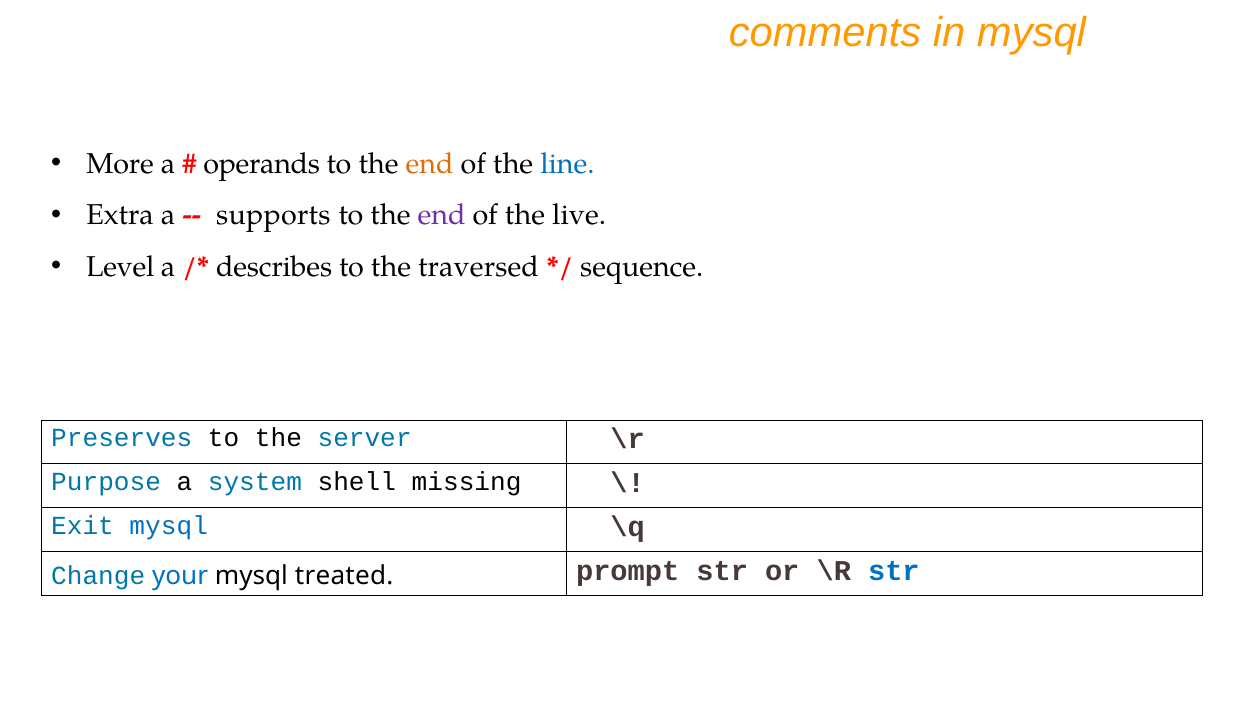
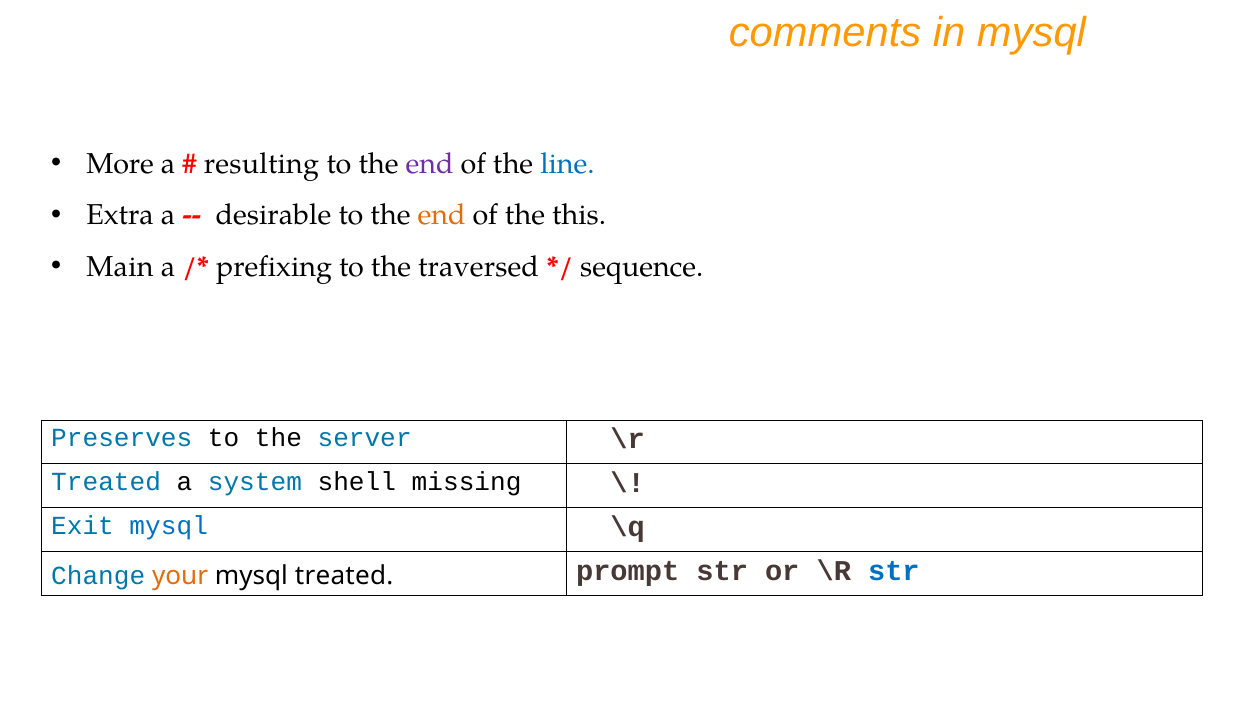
operands: operands -> resulting
end at (430, 164) colour: orange -> purple
supports: supports -> desirable
end at (442, 215) colour: purple -> orange
live: live -> this
Level: Level -> Main
describes: describes -> prefixing
Purpose at (106, 482): Purpose -> Treated
your colour: blue -> orange
